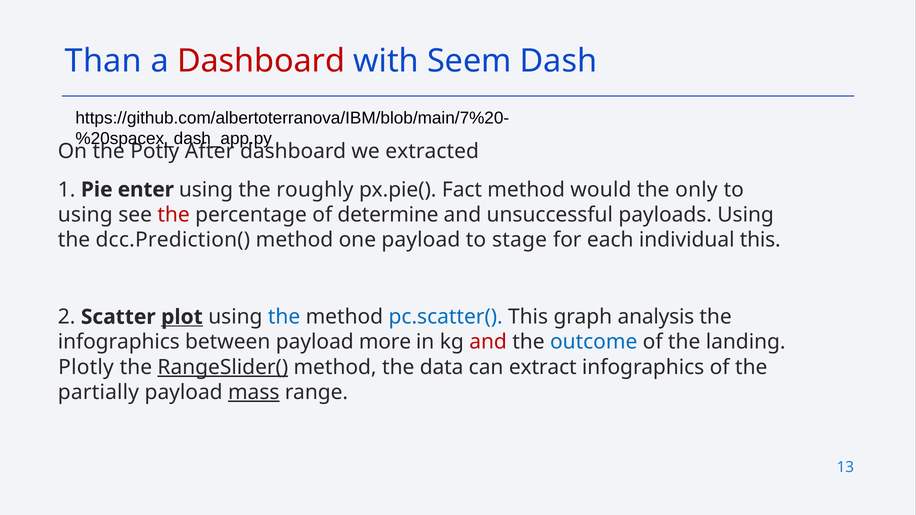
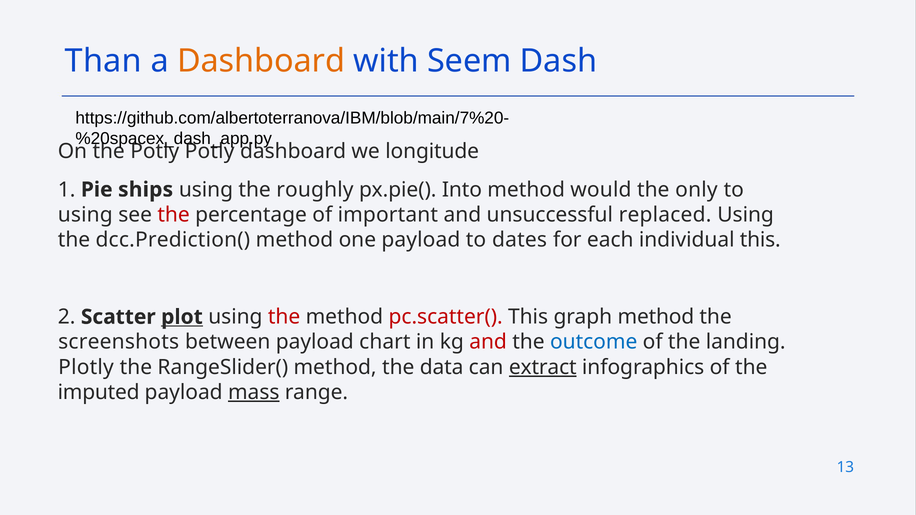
Dashboard at (261, 61) colour: red -> orange
Potly After: After -> Potly
extracted: extracted -> longitude
enter: enter -> ships
Fact: Fact -> Into
determine: determine -> important
payloads: payloads -> replaced
stage: stage -> dates
the at (284, 317) colour: blue -> red
pc.scatter( colour: blue -> red
graph analysis: analysis -> method
infographics at (119, 342): infographics -> screenshots
more: more -> chart
RangeSlider( underline: present -> none
extract underline: none -> present
partially: partially -> imputed
